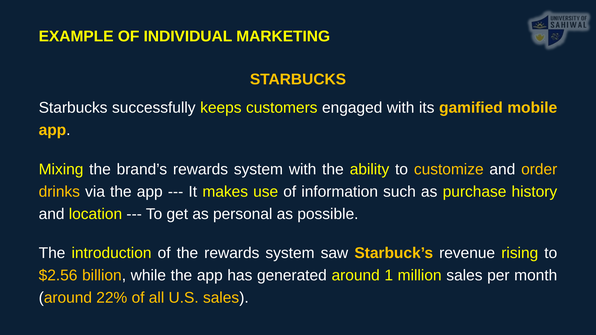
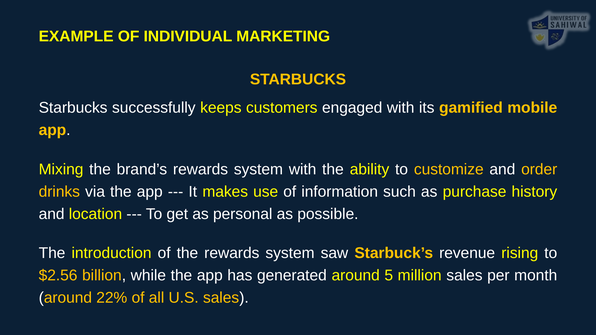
1: 1 -> 5
